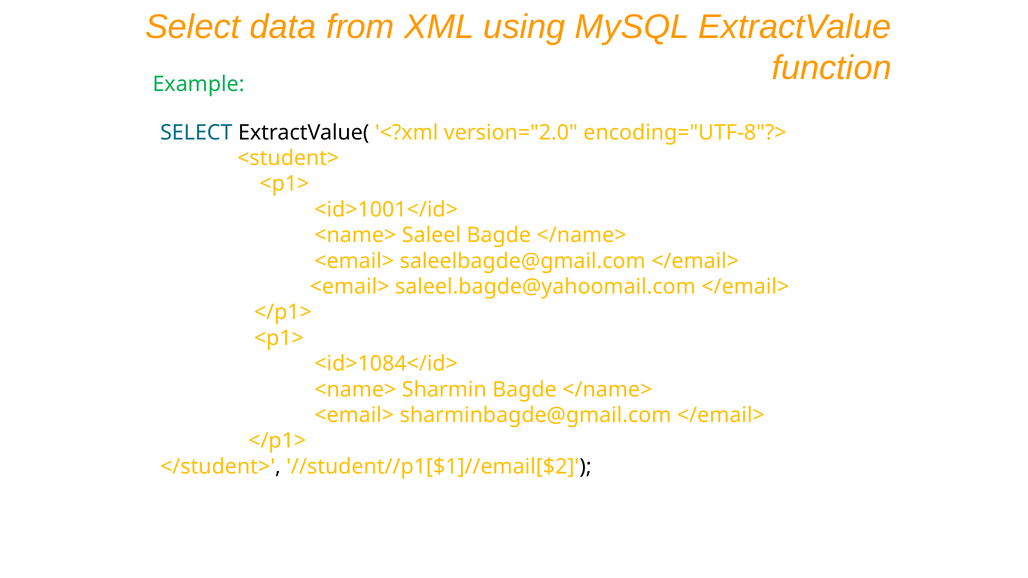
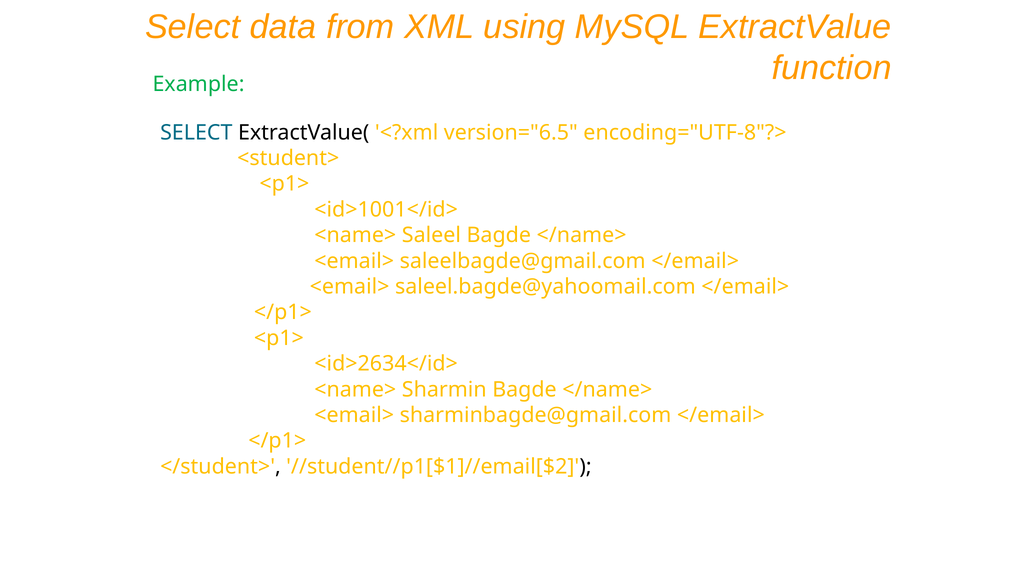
version="2.0: version="2.0 -> version="6.5
<id>1084</id>: <id>1084</id> -> <id>2634</id>
